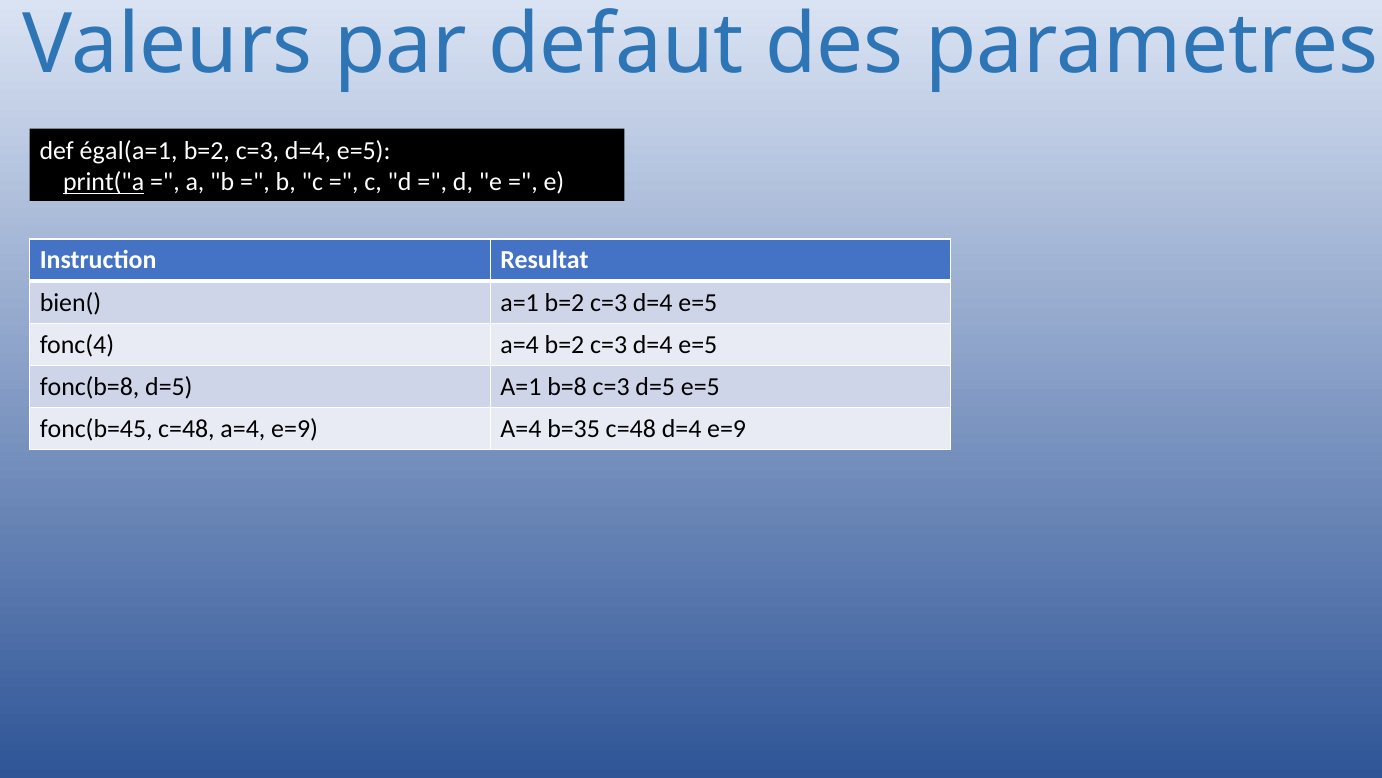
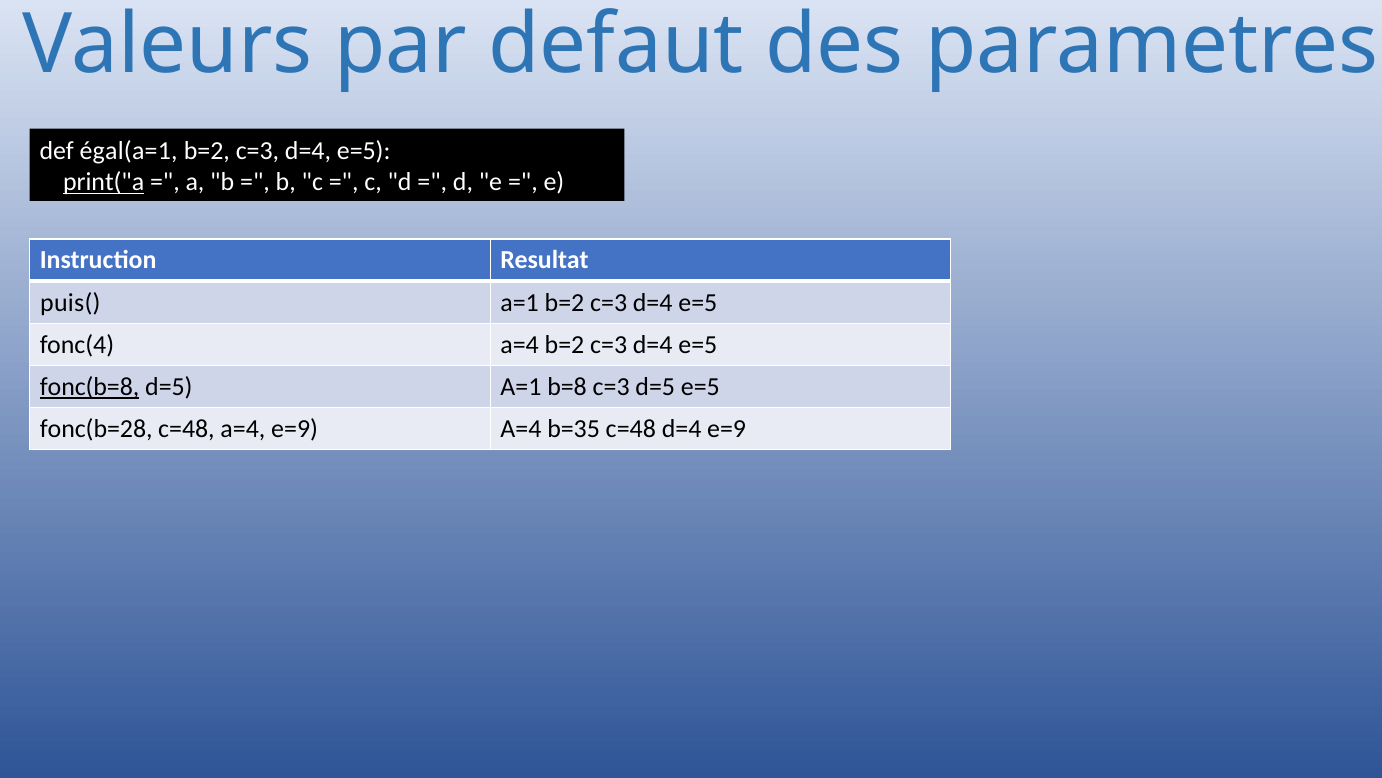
bien(: bien( -> puis(
fonc(b=8 underline: none -> present
fonc(b=45: fonc(b=45 -> fonc(b=28
